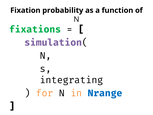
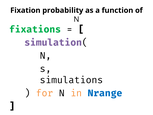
integrating: integrating -> simulations
